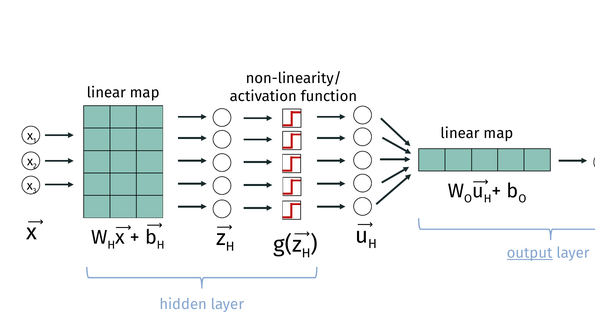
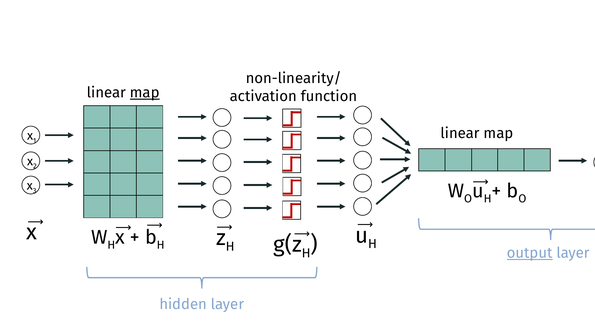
map at (145, 93) underline: none -> present
